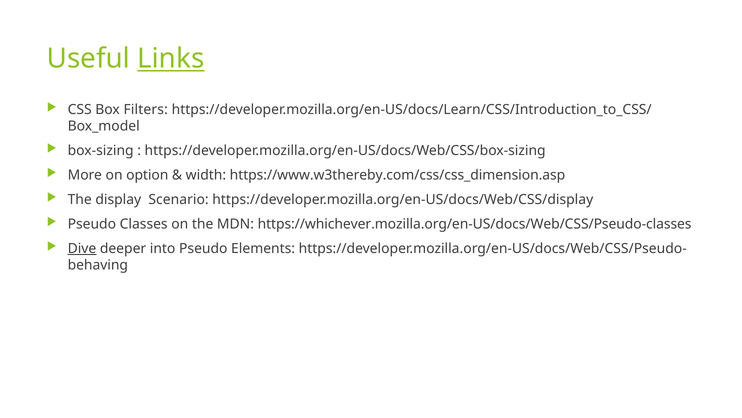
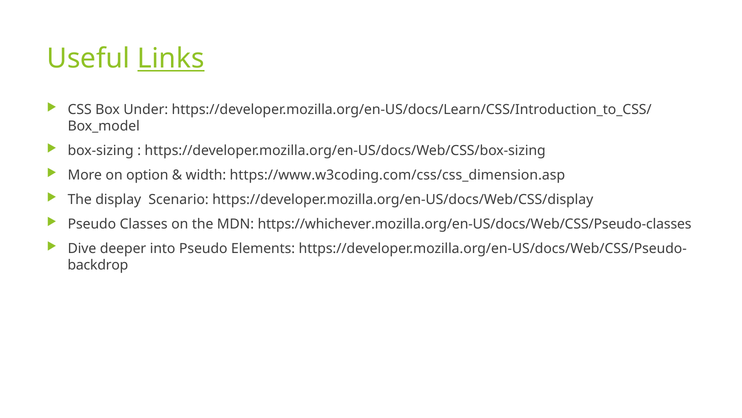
Filters: Filters -> Under
https://www.w3thereby.com/css/css_dimension.asp: https://www.w3thereby.com/css/css_dimension.asp -> https://www.w3coding.com/css/css_dimension.asp
Dive underline: present -> none
behaving: behaving -> backdrop
